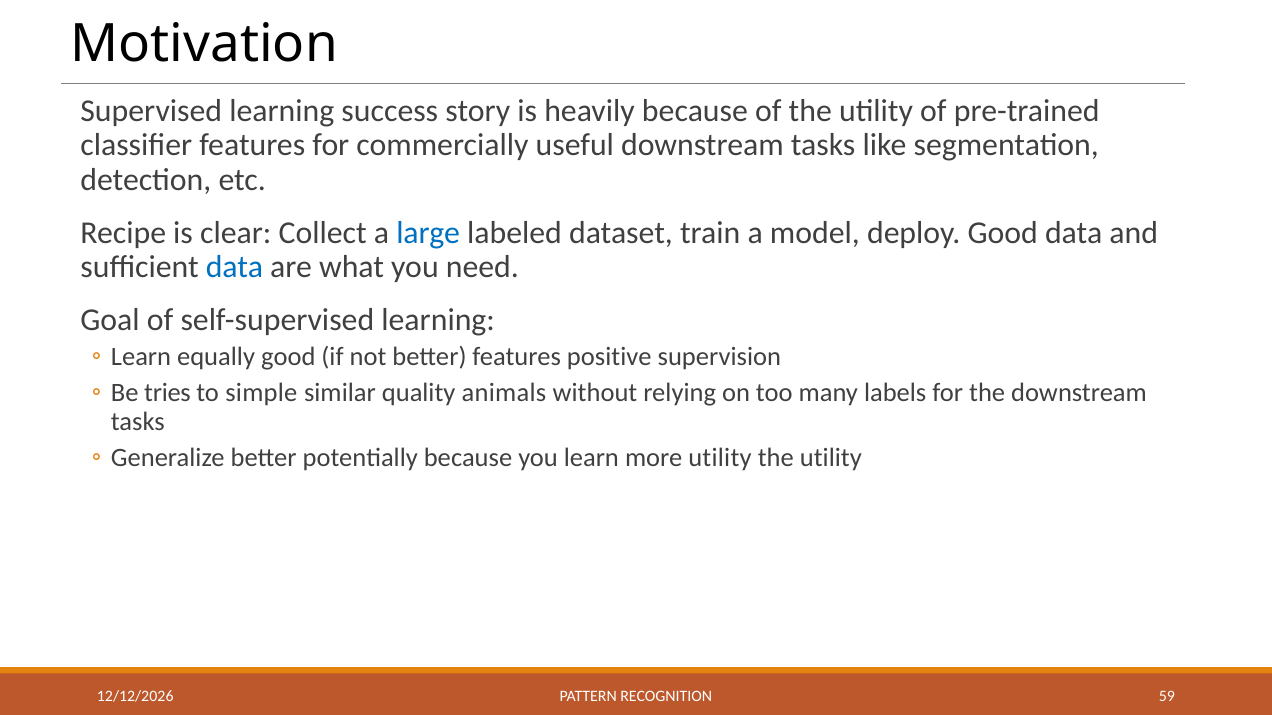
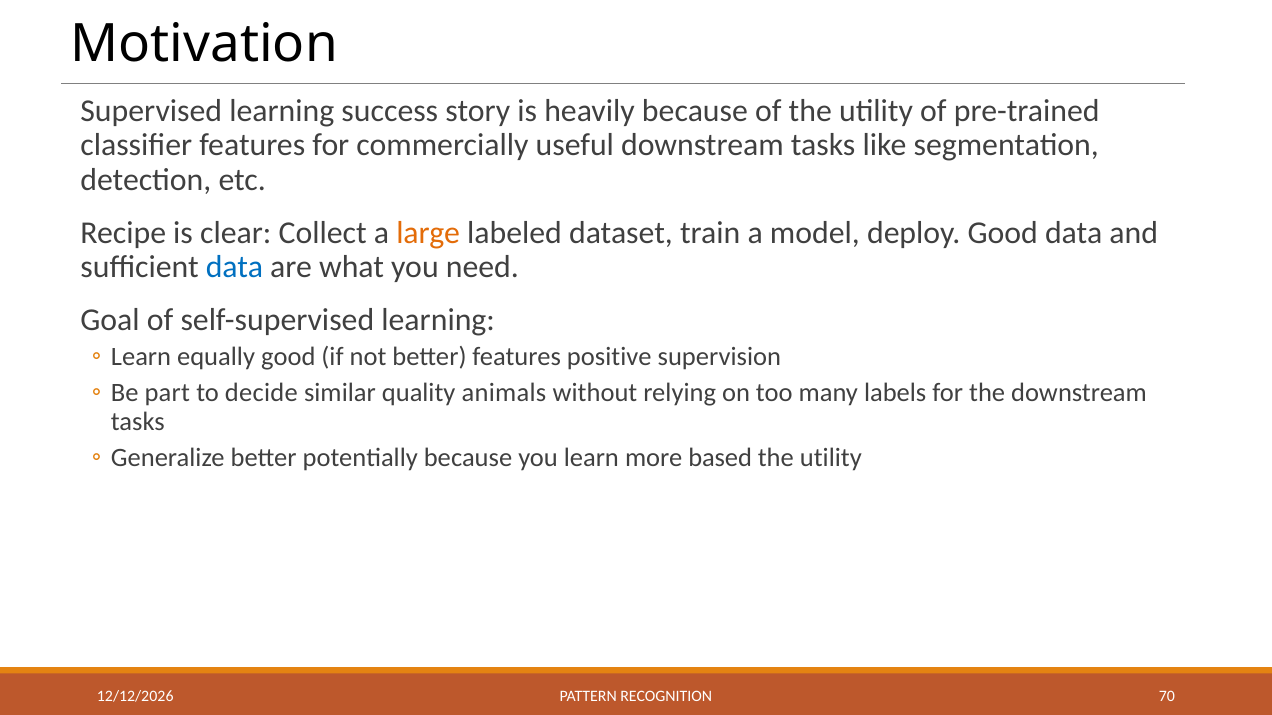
large colour: blue -> orange
tries: tries -> part
simple: simple -> decide
more utility: utility -> based
59: 59 -> 70
